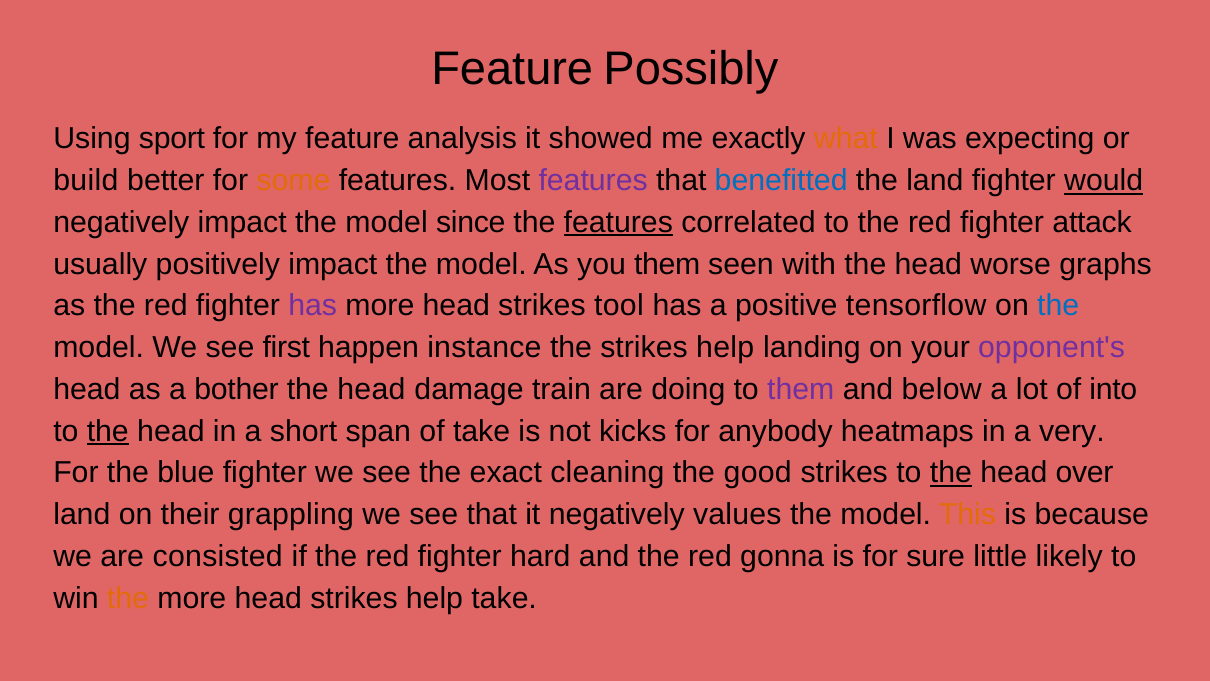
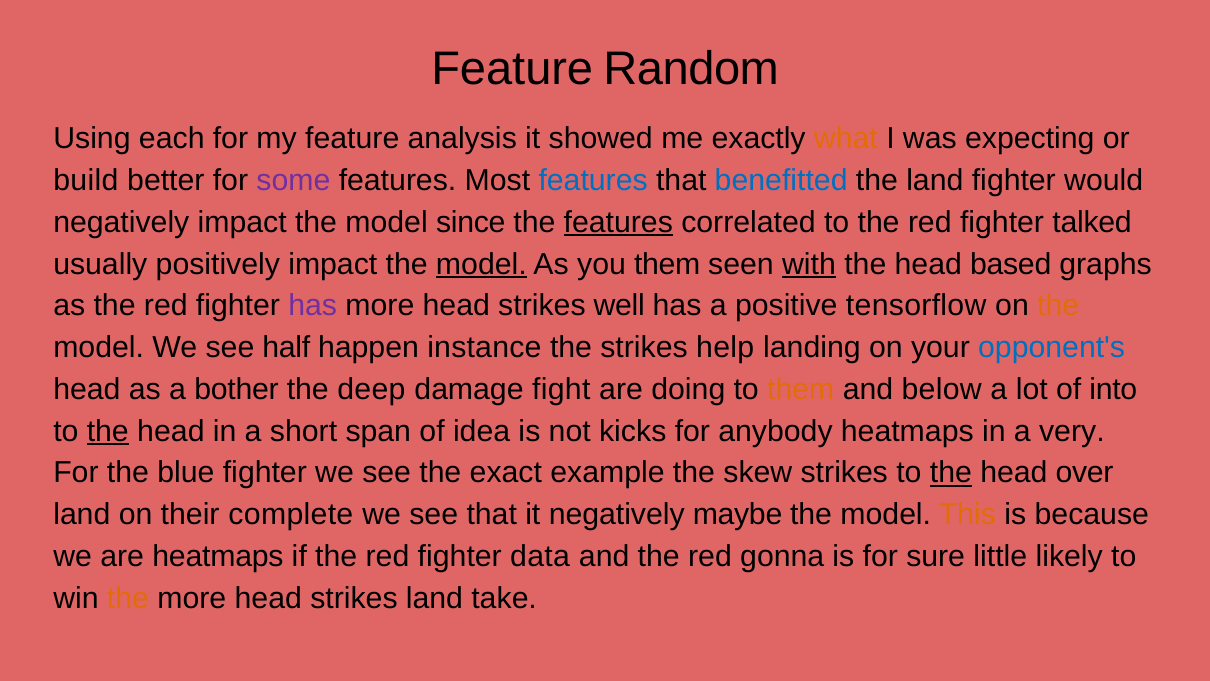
Possibly: Possibly -> Random
sport: sport -> each
some colour: orange -> purple
features at (593, 181) colour: purple -> blue
would underline: present -> none
attack: attack -> talked
model at (481, 264) underline: none -> present
with underline: none -> present
worse: worse -> based
tool: tool -> well
the at (1058, 306) colour: blue -> orange
first: first -> half
opponent's colour: purple -> blue
head at (371, 389): head -> deep
train: train -> fight
them at (801, 389) colour: purple -> orange
of take: take -> idea
cleaning: cleaning -> example
good: good -> skew
grappling: grappling -> complete
values: values -> maybe
are consisted: consisted -> heatmaps
hard: hard -> data
head strikes help: help -> land
